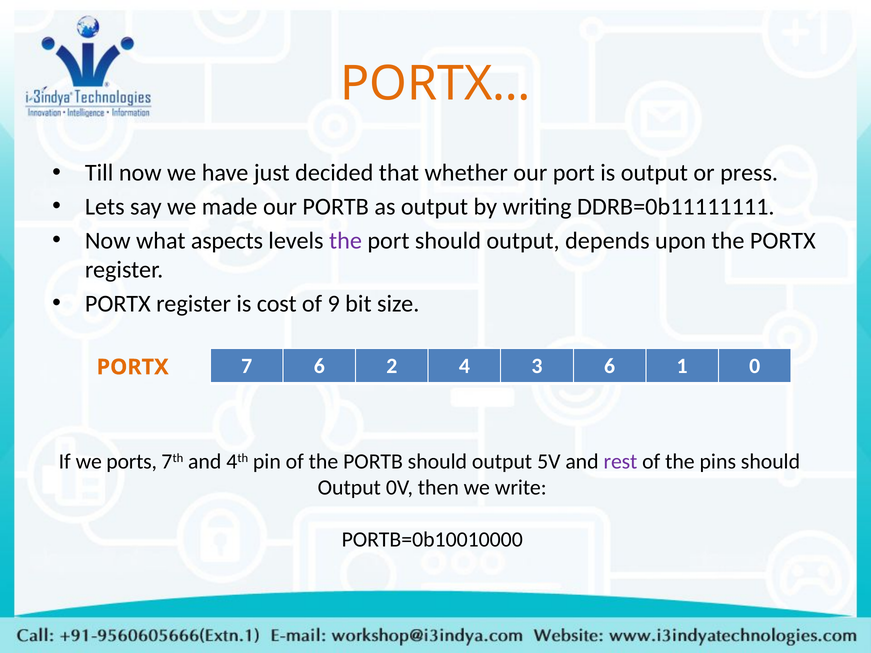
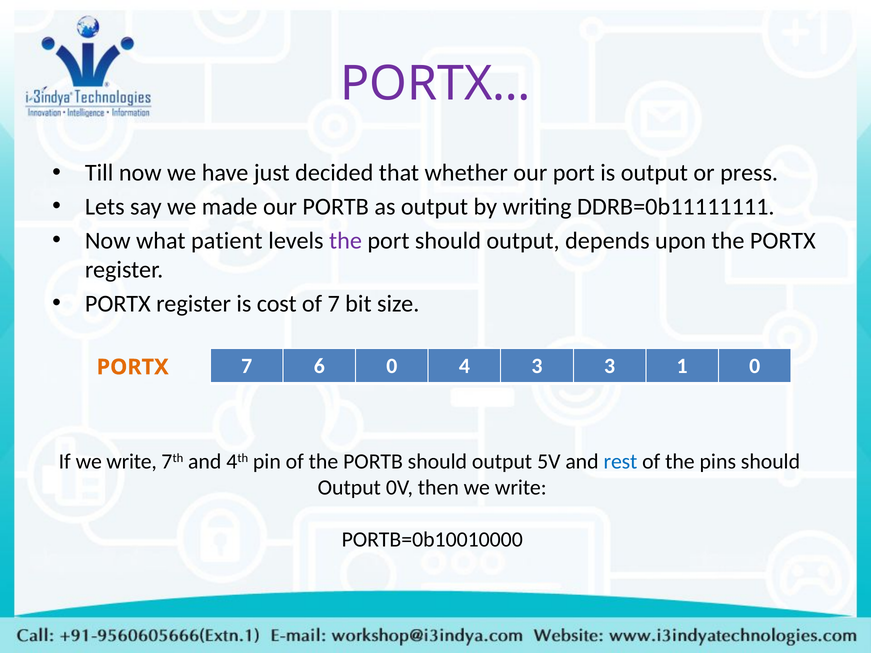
PORTX… colour: orange -> purple
aspects: aspects -> patient
of 9: 9 -> 7
6 2: 2 -> 0
3 6: 6 -> 3
If we ports: ports -> write
rest colour: purple -> blue
